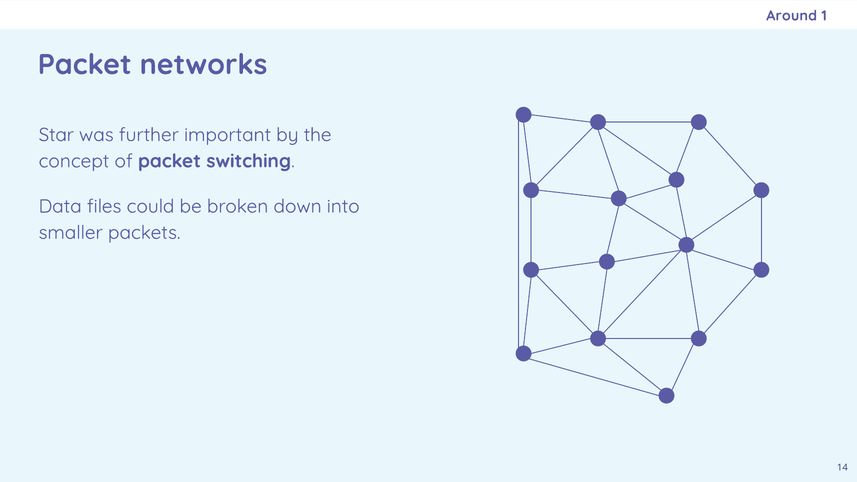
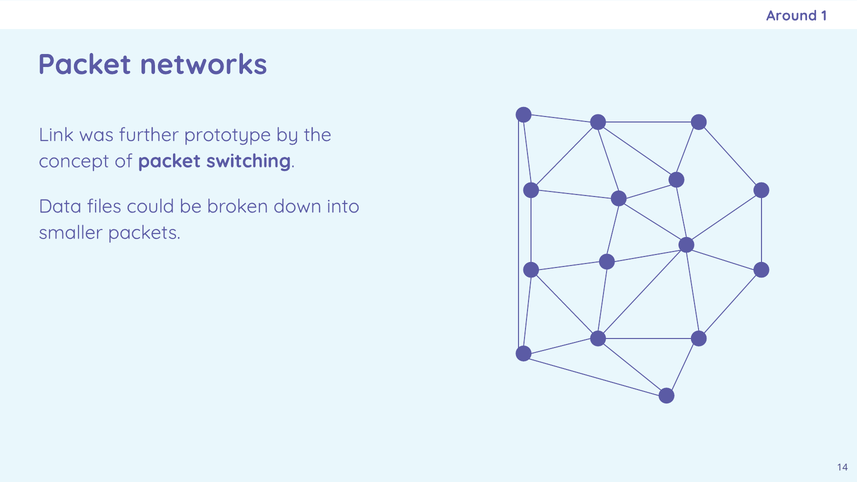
Star: Star -> Link
important: important -> prototype
